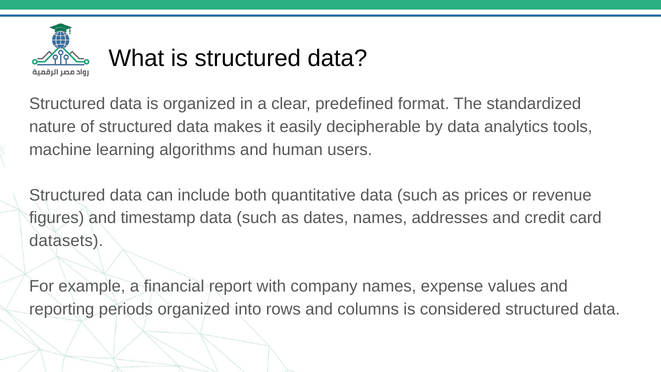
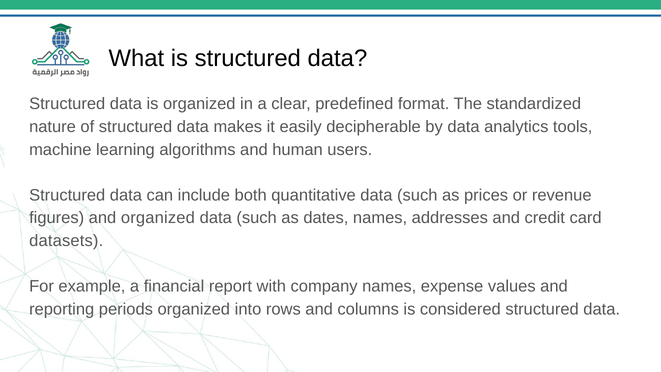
and timestamp: timestamp -> organized
